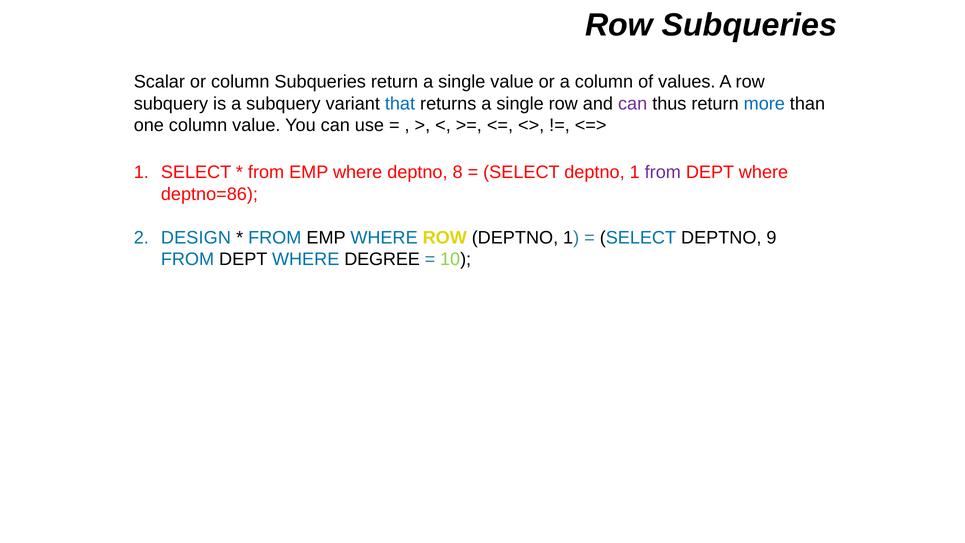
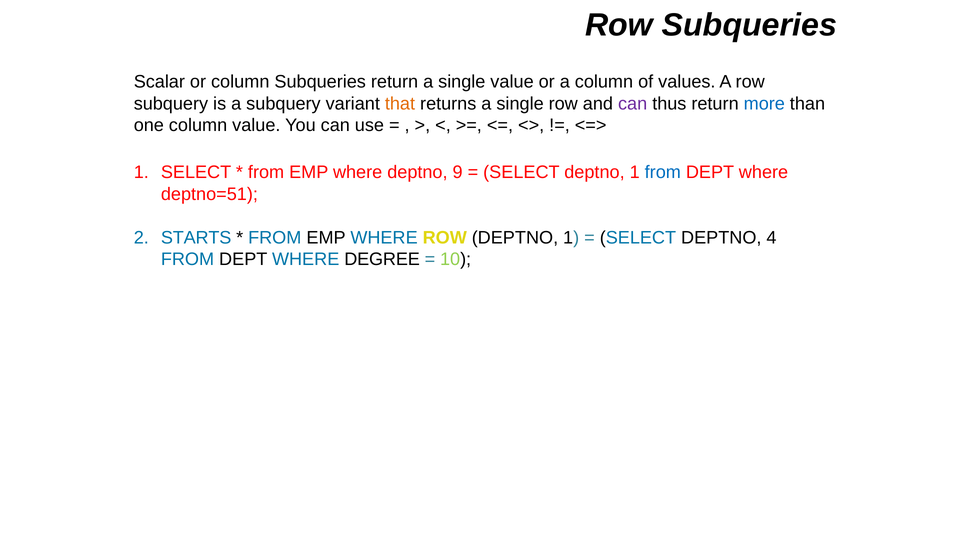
that colour: blue -> orange
8: 8 -> 9
from at (663, 172) colour: purple -> blue
deptno=86: deptno=86 -> deptno=51
DESIGN: DESIGN -> STARTS
9: 9 -> 4
